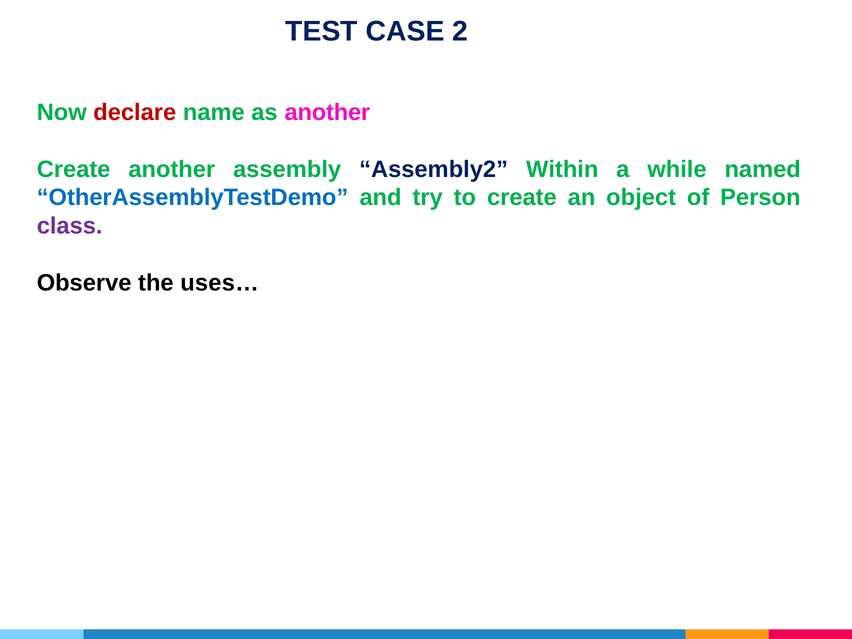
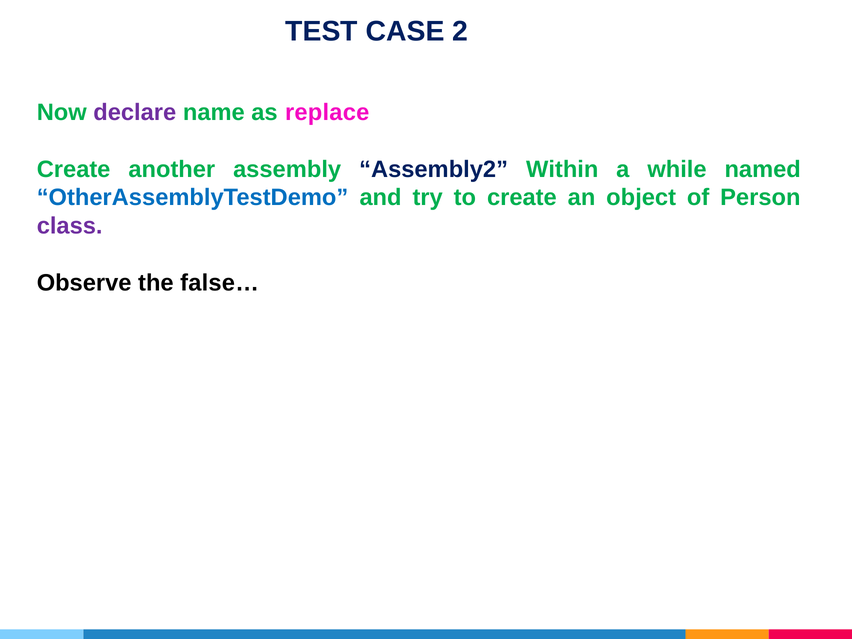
declare colour: red -> purple
as another: another -> replace
uses…: uses… -> false…
